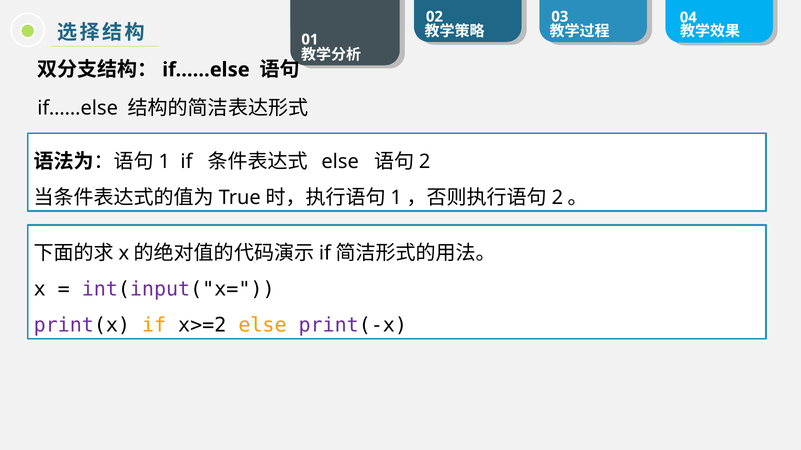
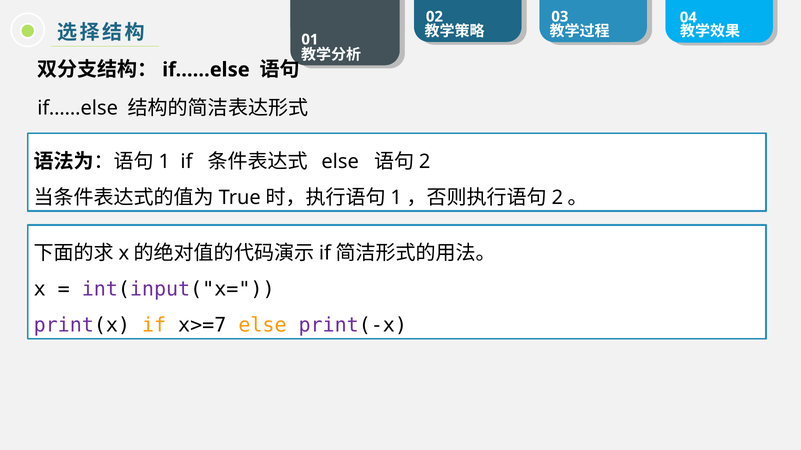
x>=2: x>=2 -> x>=7
